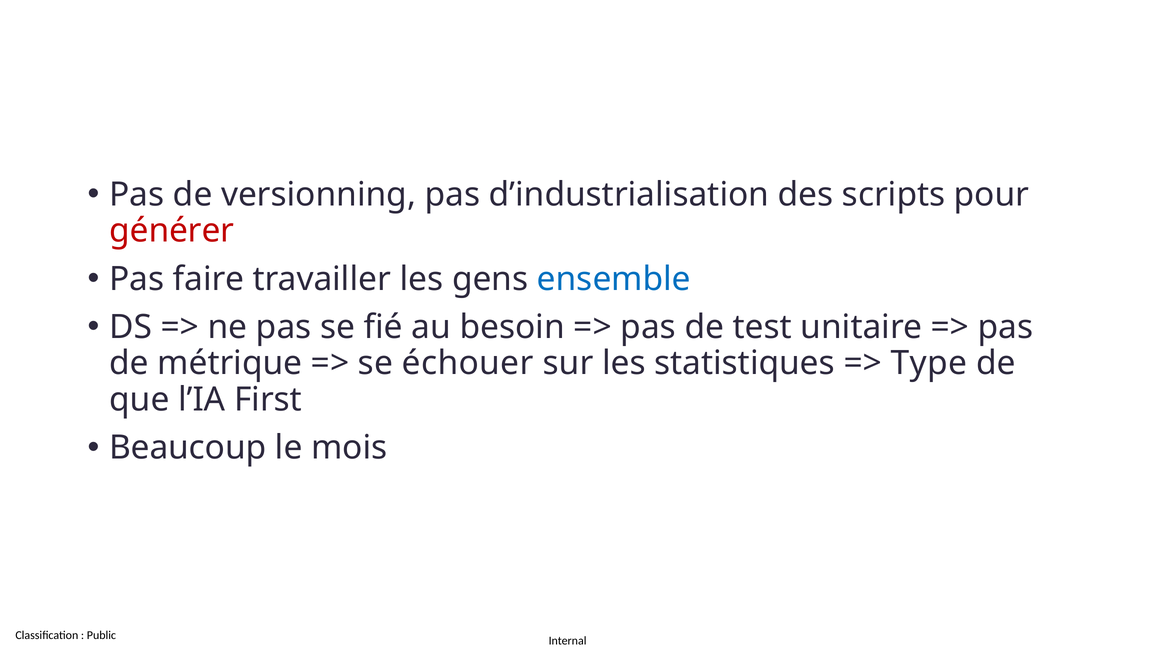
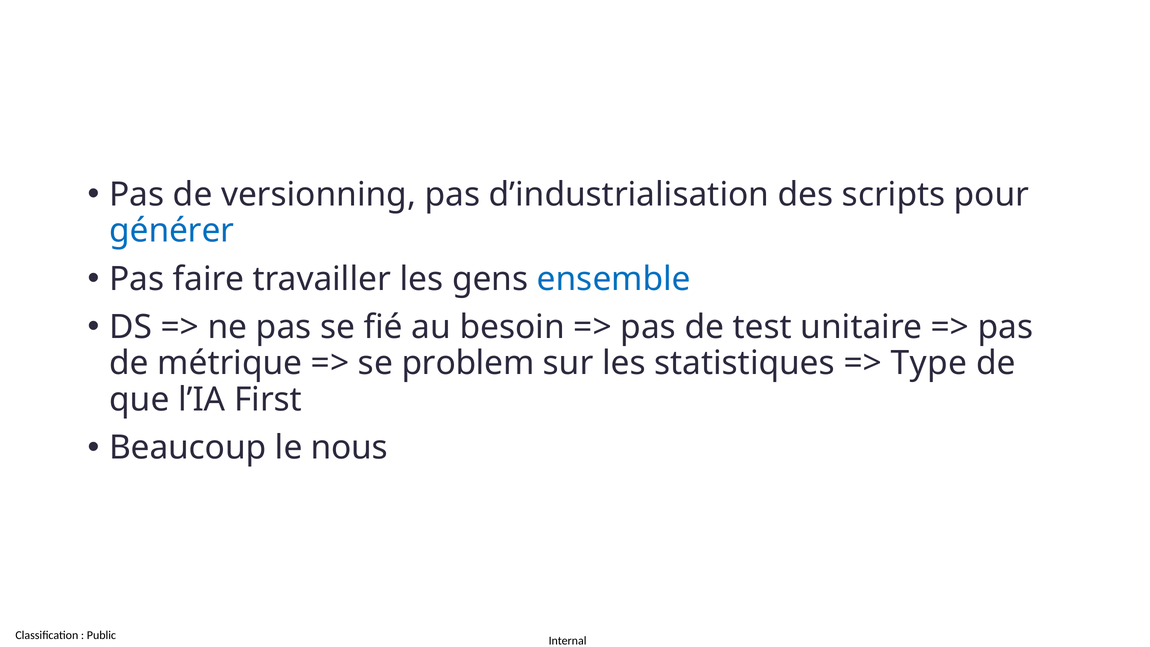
générer colour: red -> blue
échouer: échouer -> problem
mois: mois -> nous
